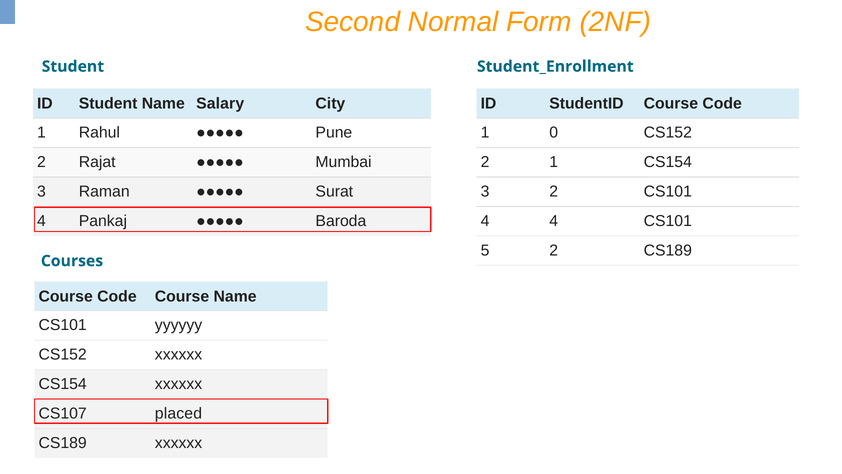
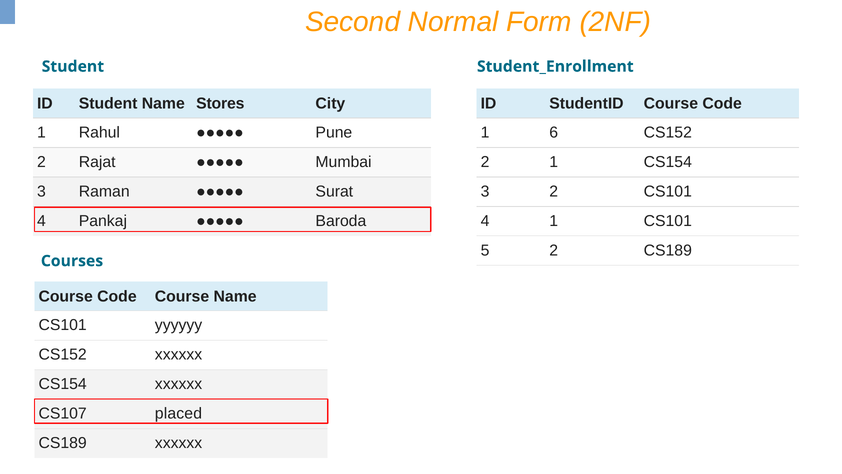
Salary: Salary -> Stores
0: 0 -> 6
4 4: 4 -> 1
